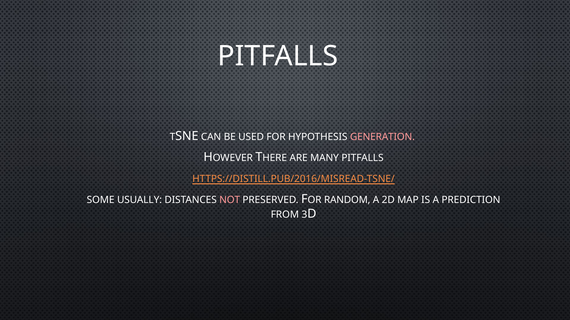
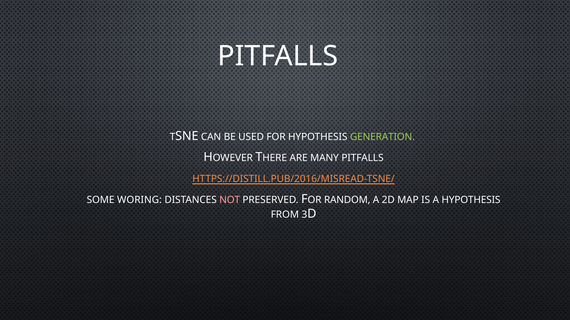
GENERATION colour: pink -> light green
USUALLY: USUALLY -> WORING
A PREDICTION: PREDICTION -> HYPOTHESIS
